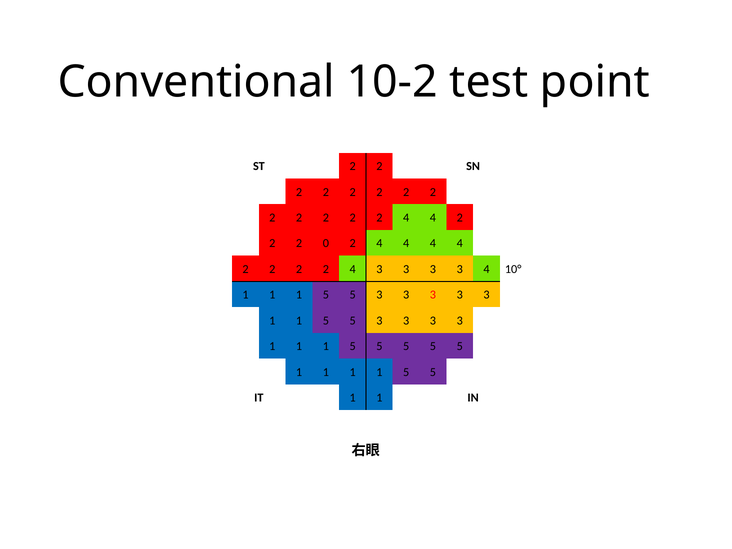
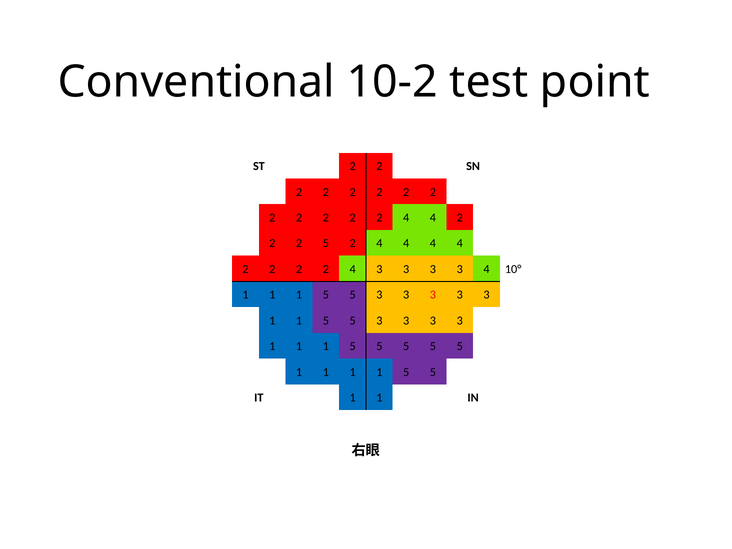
2 0: 0 -> 5
